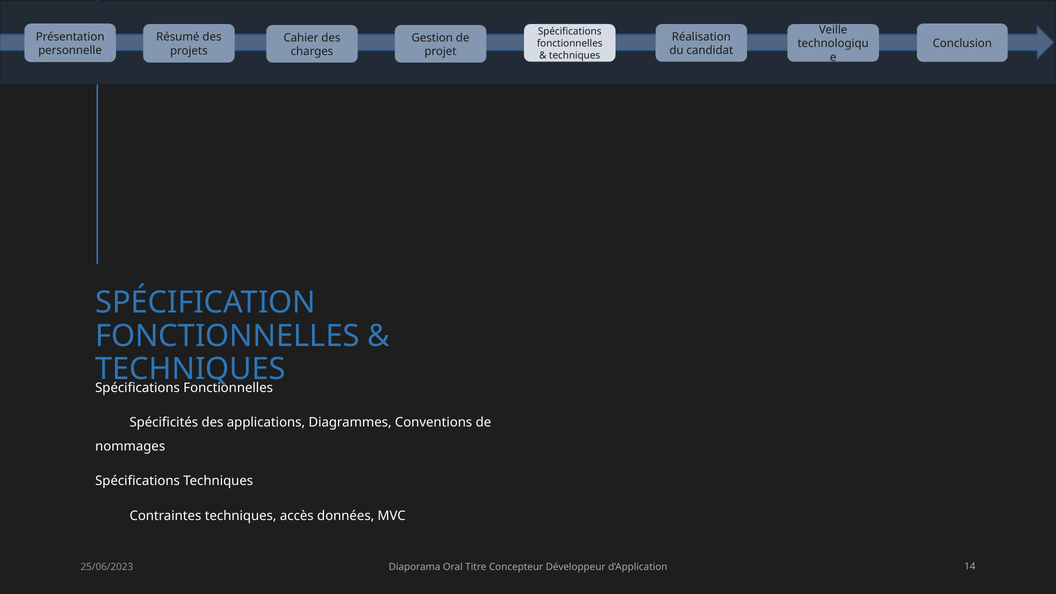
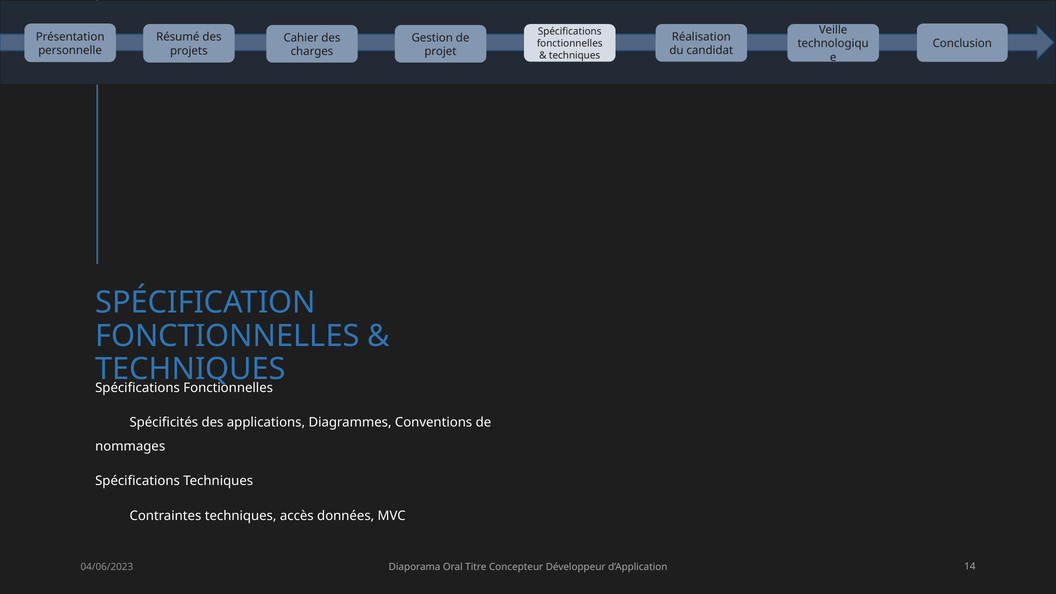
25/06/2023: 25/06/2023 -> 04/06/2023
